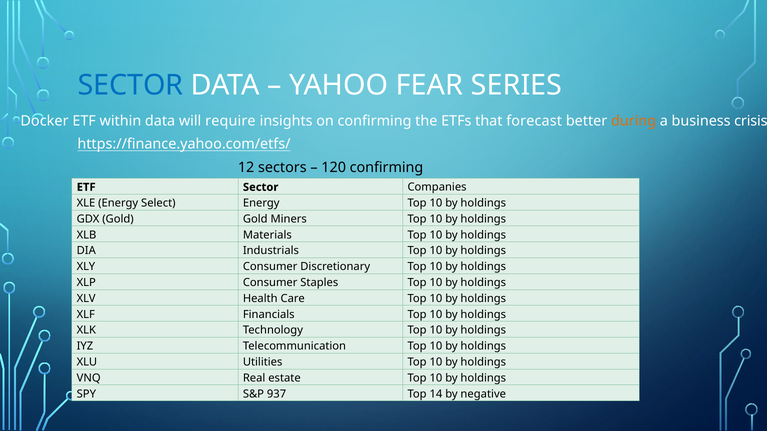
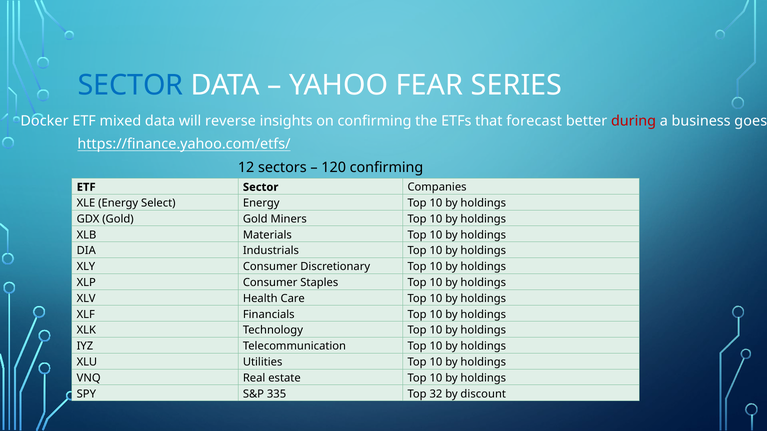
within: within -> mixed
require: require -> reverse
during colour: orange -> red
crisis: crisis -> goes
937: 937 -> 335
14: 14 -> 32
negative: negative -> discount
